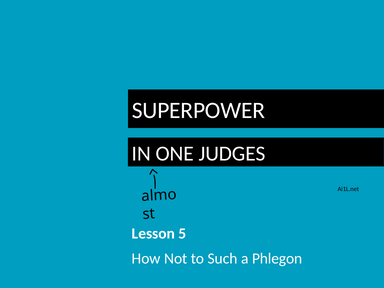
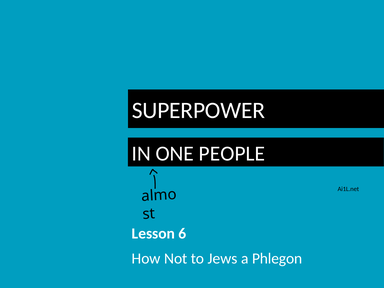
JUDGES: JUDGES -> PEOPLE
5: 5 -> 6
Such: Such -> Jews
